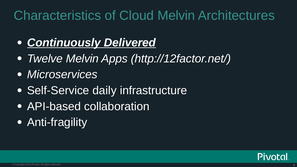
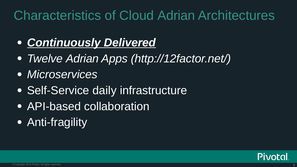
Cloud Melvin: Melvin -> Adrian
Twelve Melvin: Melvin -> Adrian
